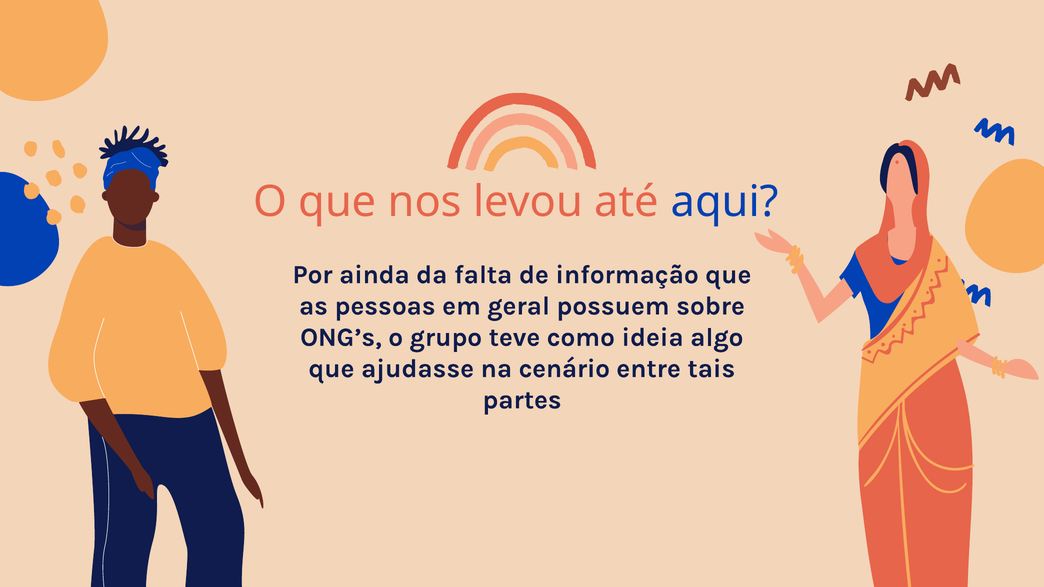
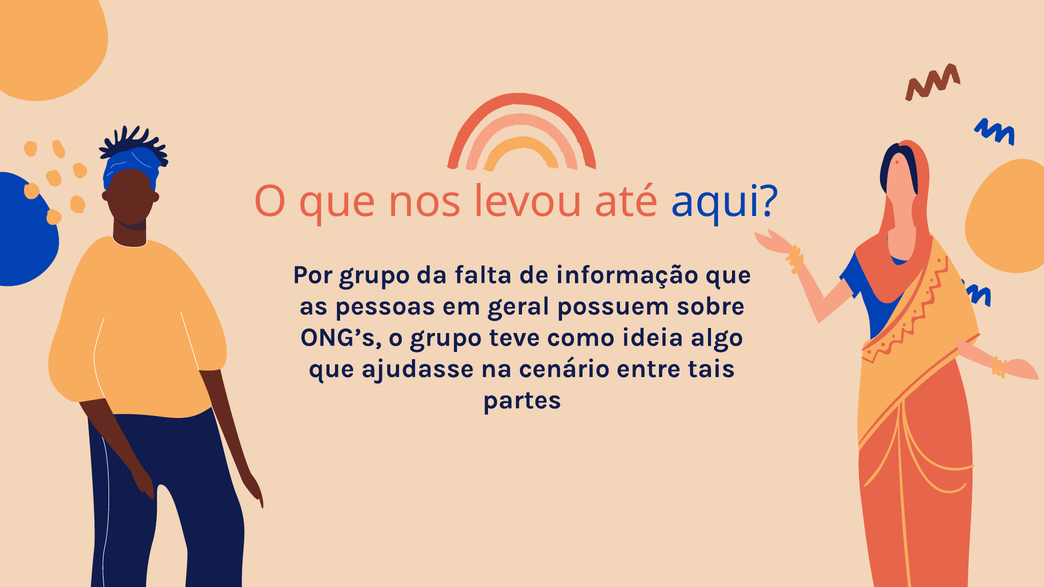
Por ainda: ainda -> grupo
